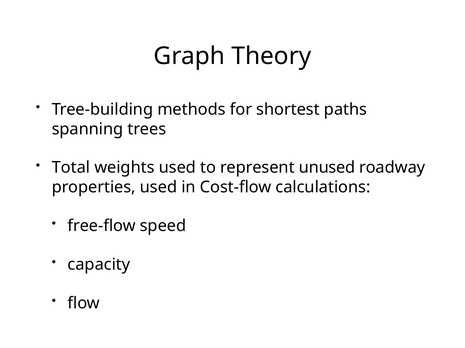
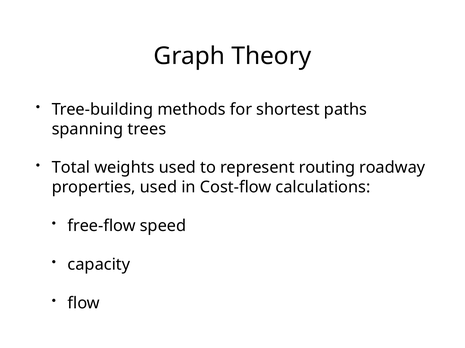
unused: unused -> routing
